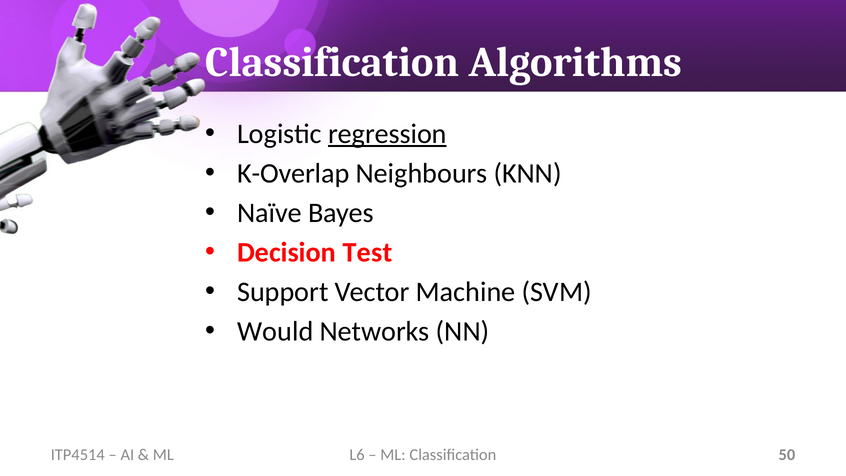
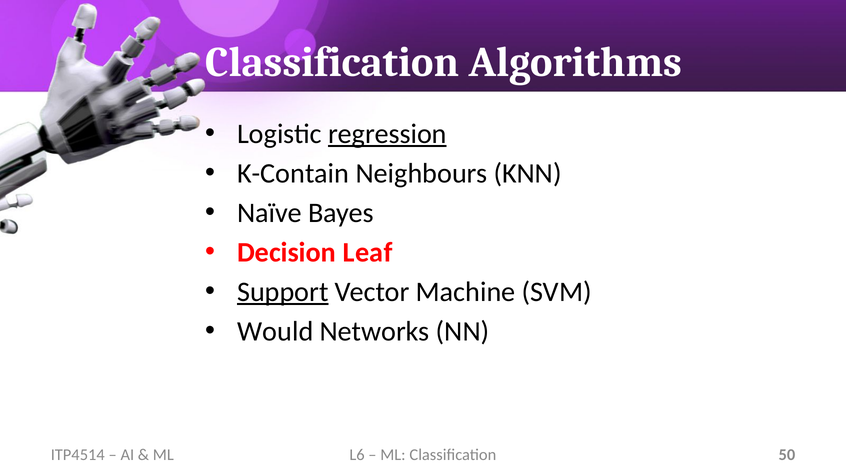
K-Overlap: K-Overlap -> K-Contain
Test: Test -> Leaf
Support underline: none -> present
